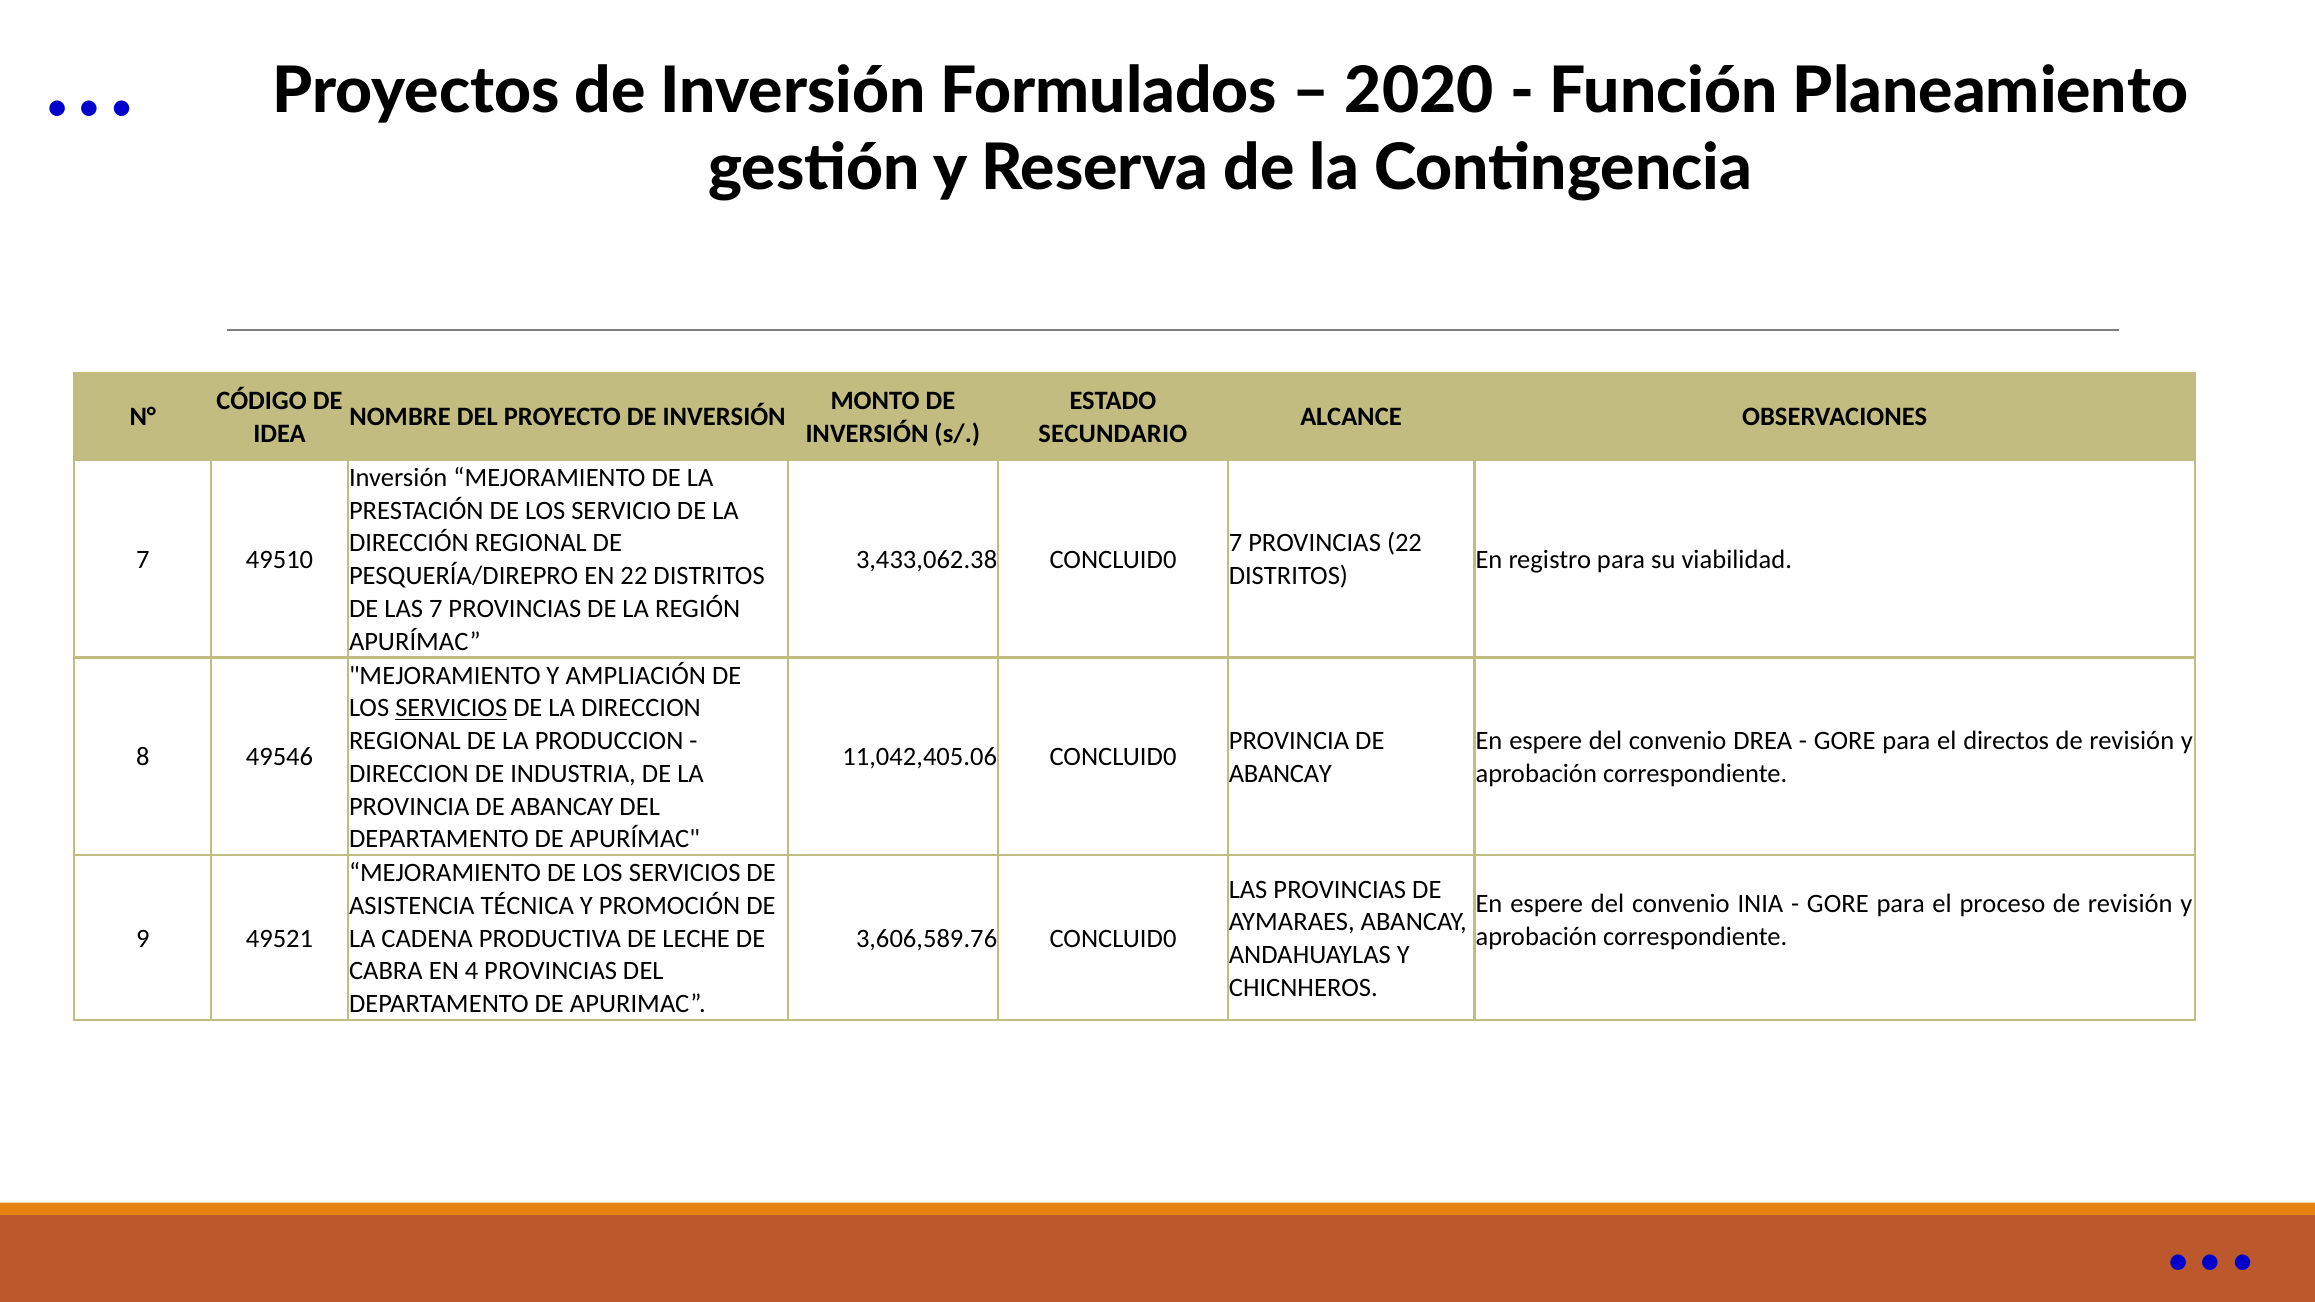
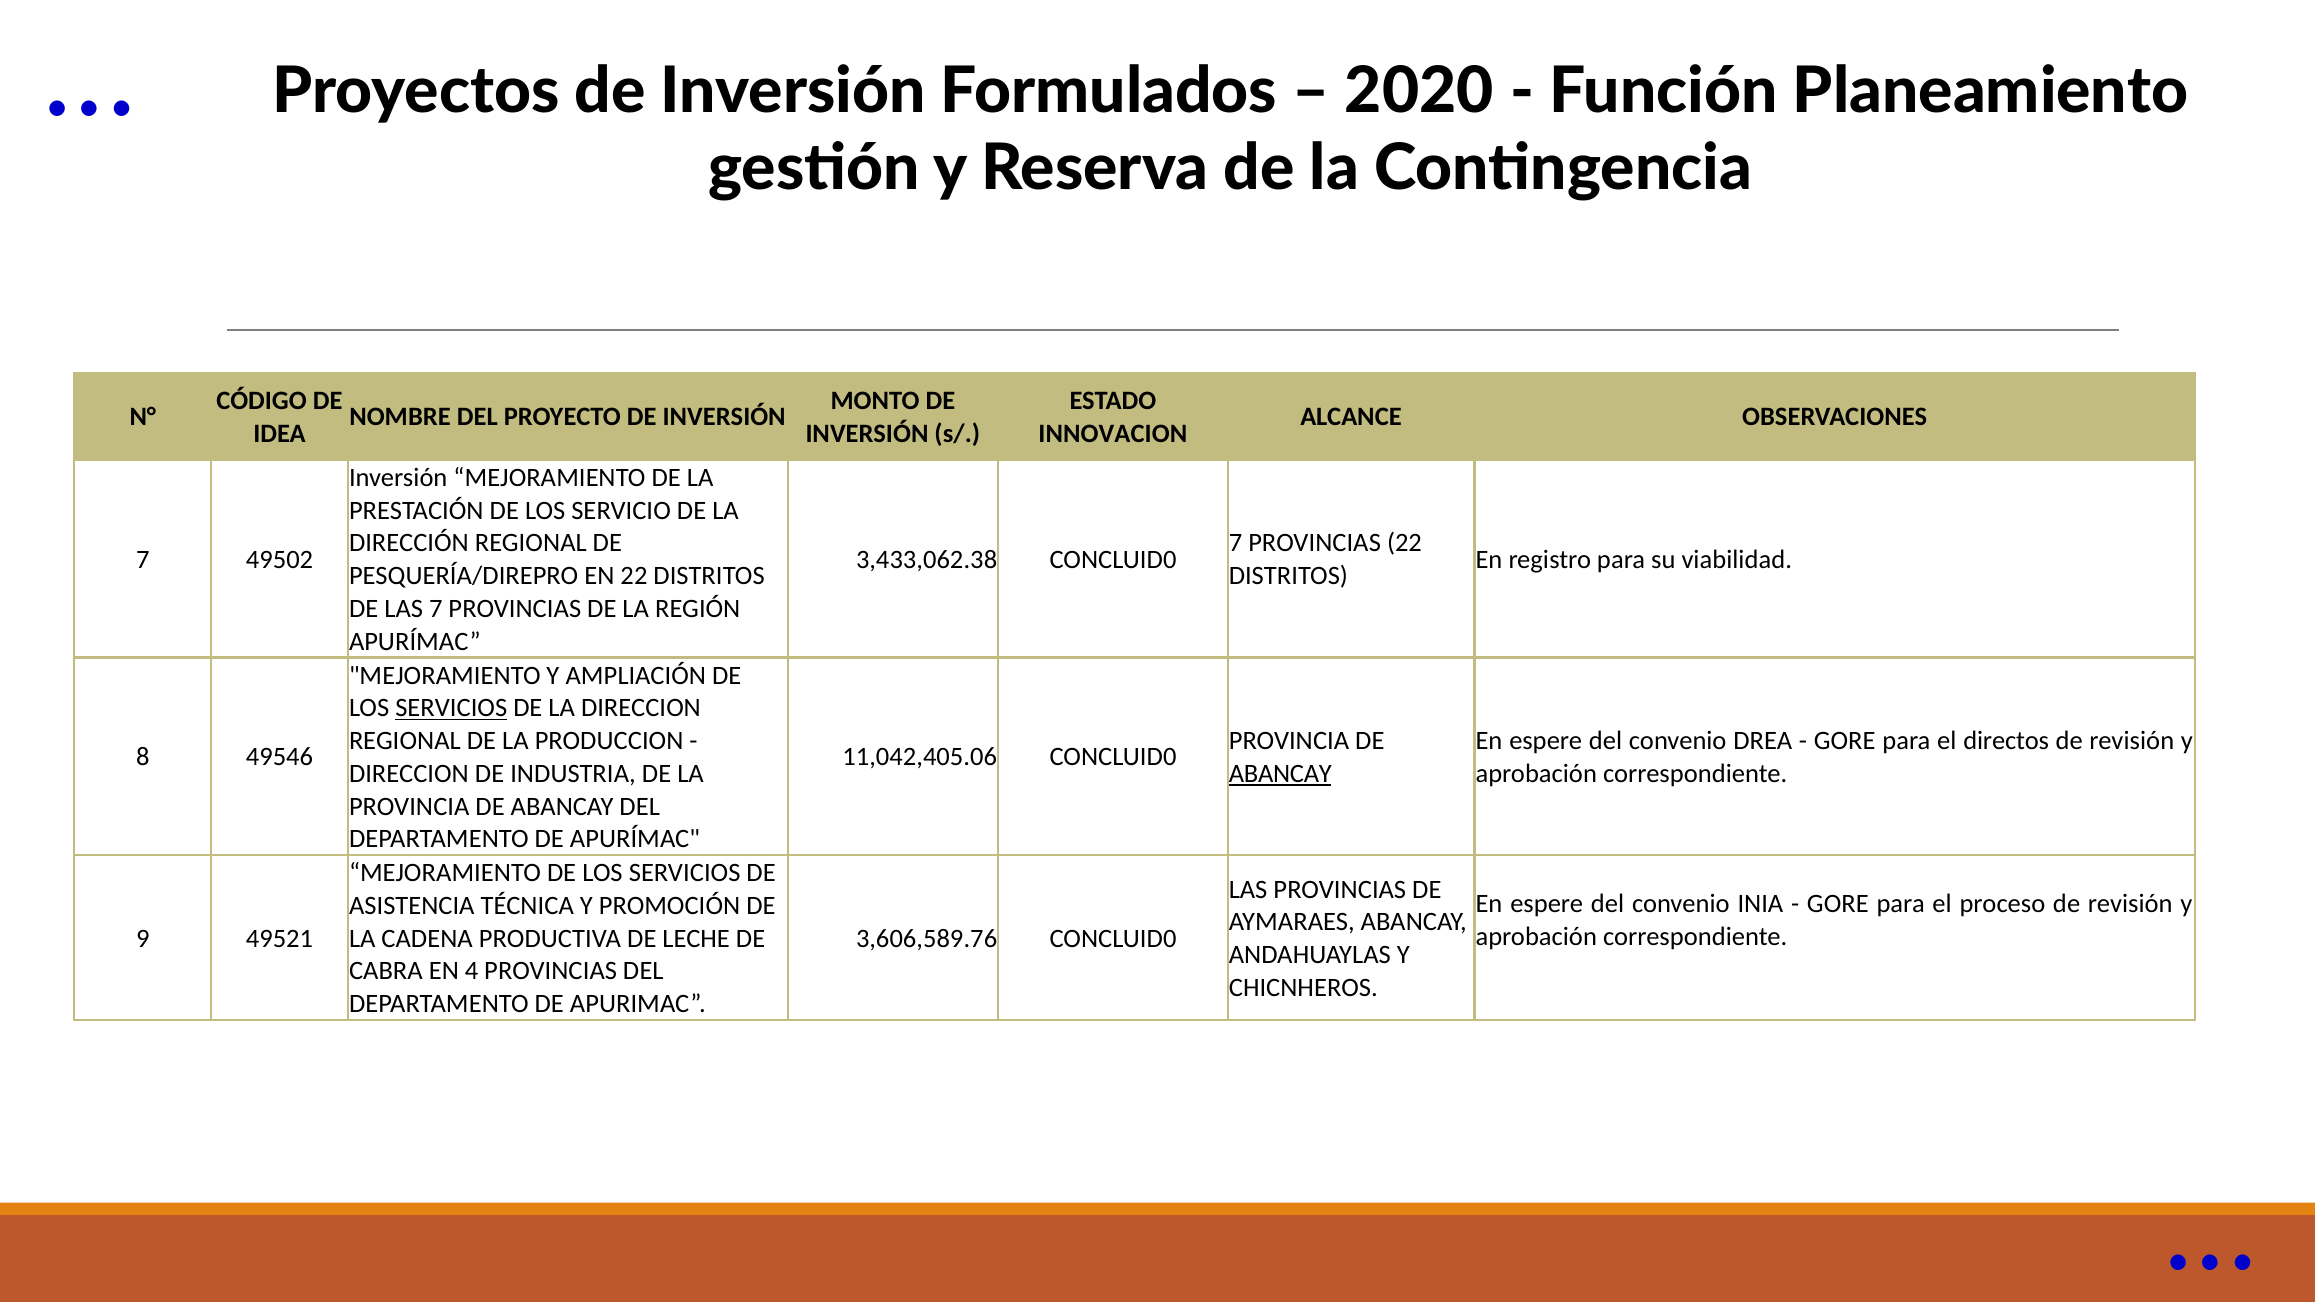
SECUNDARIO: SECUNDARIO -> INNOVACION
49510: 49510 -> 49502
ABANCAY at (1280, 774) underline: none -> present
